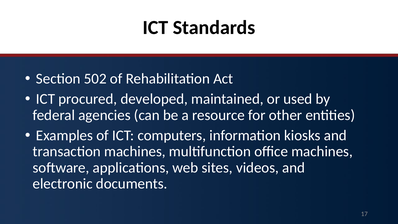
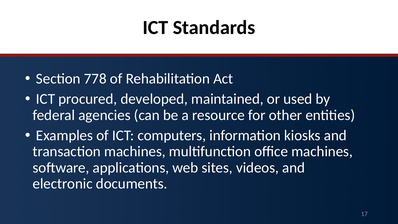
502: 502 -> 778
